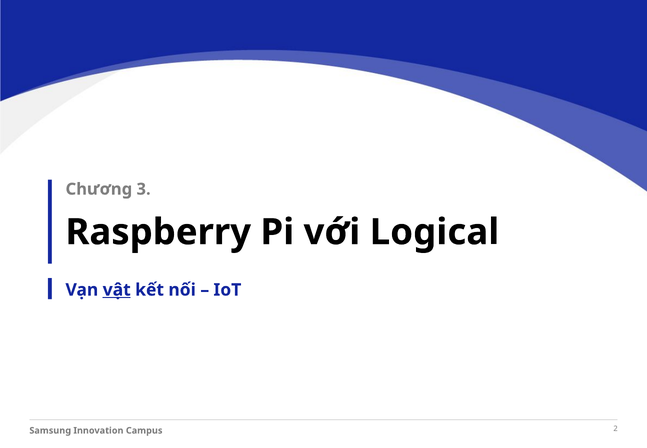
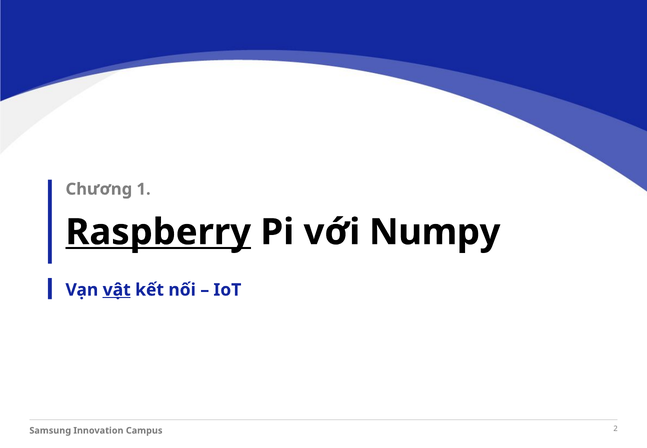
3: 3 -> 1
Raspberry underline: none -> present
Logical: Logical -> Numpy
